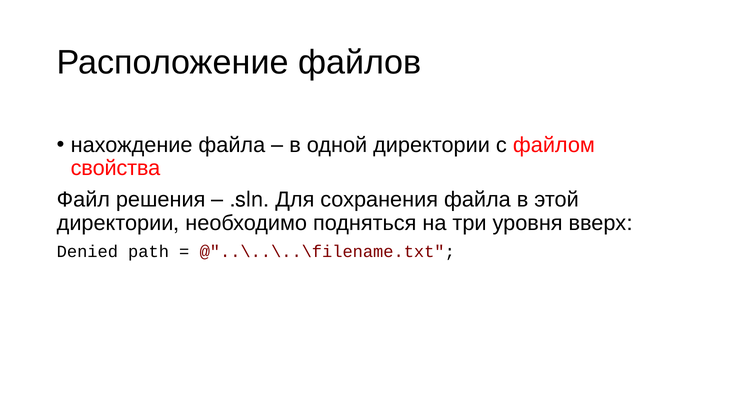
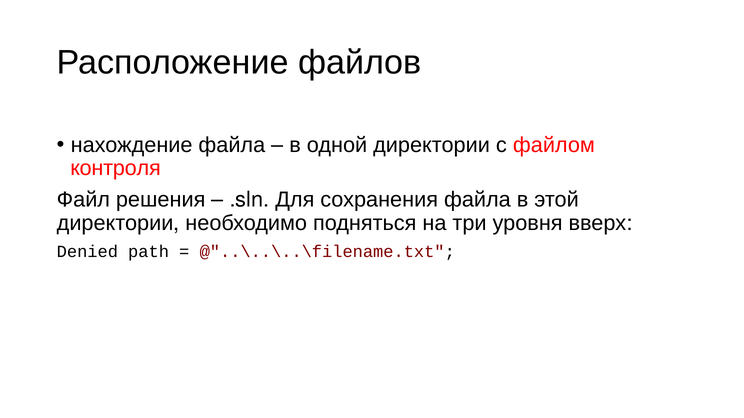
свойства: свойства -> контроля
